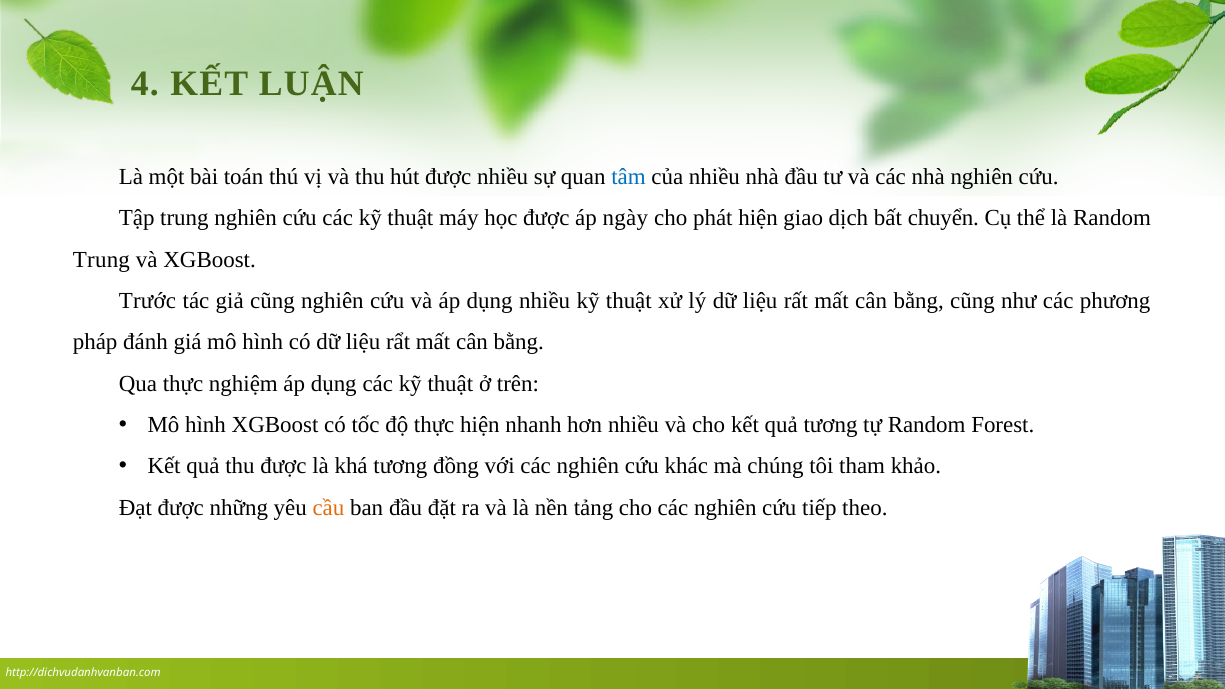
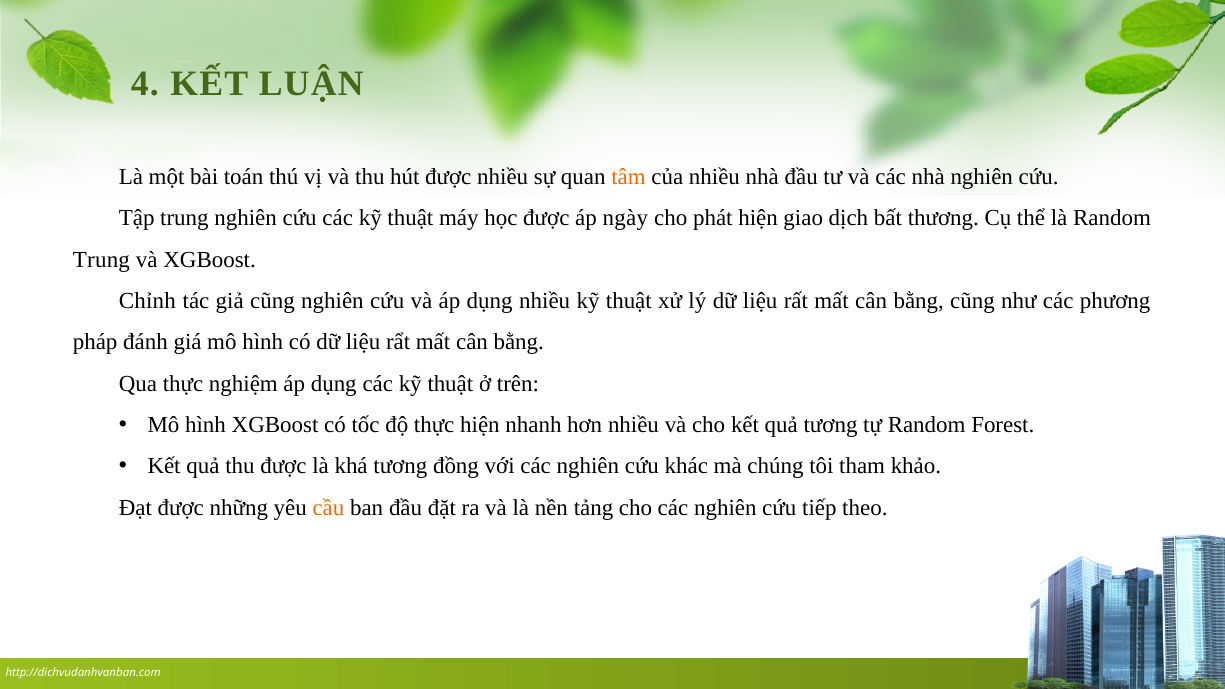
tâm colour: blue -> orange
chuyển: chuyển -> thương
Trước: Trước -> Chỉnh
